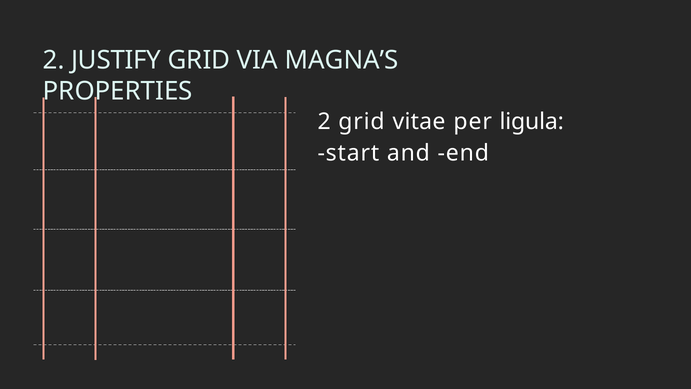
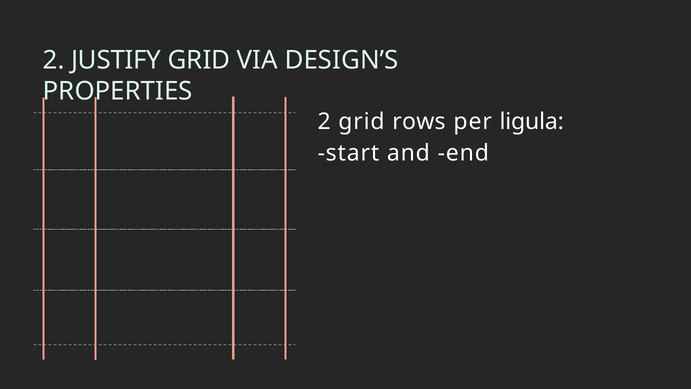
MAGNA’S: MAGNA’S -> DESIGN’S
vitae: vitae -> rows
